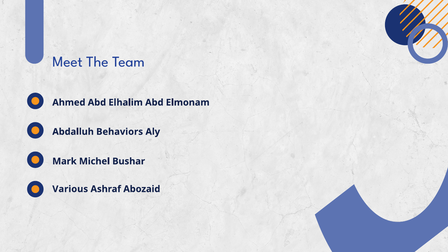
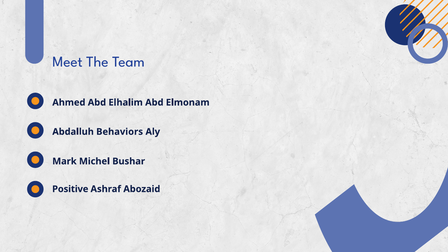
Various: Various -> Positive
